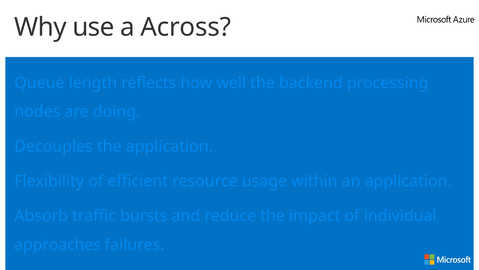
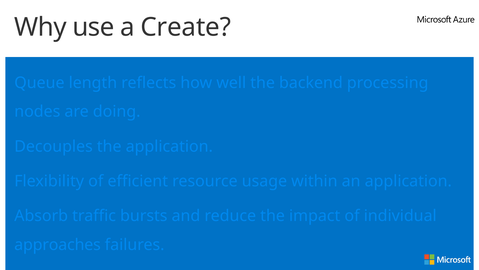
Across: Across -> Create
